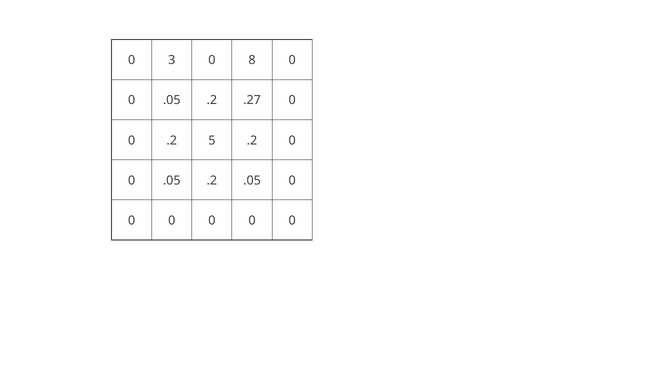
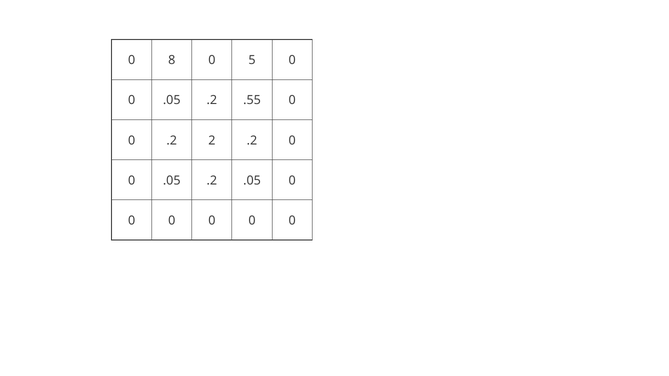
3: 3 -> 8
8: 8 -> 5
.27: .27 -> .55
5: 5 -> 2
